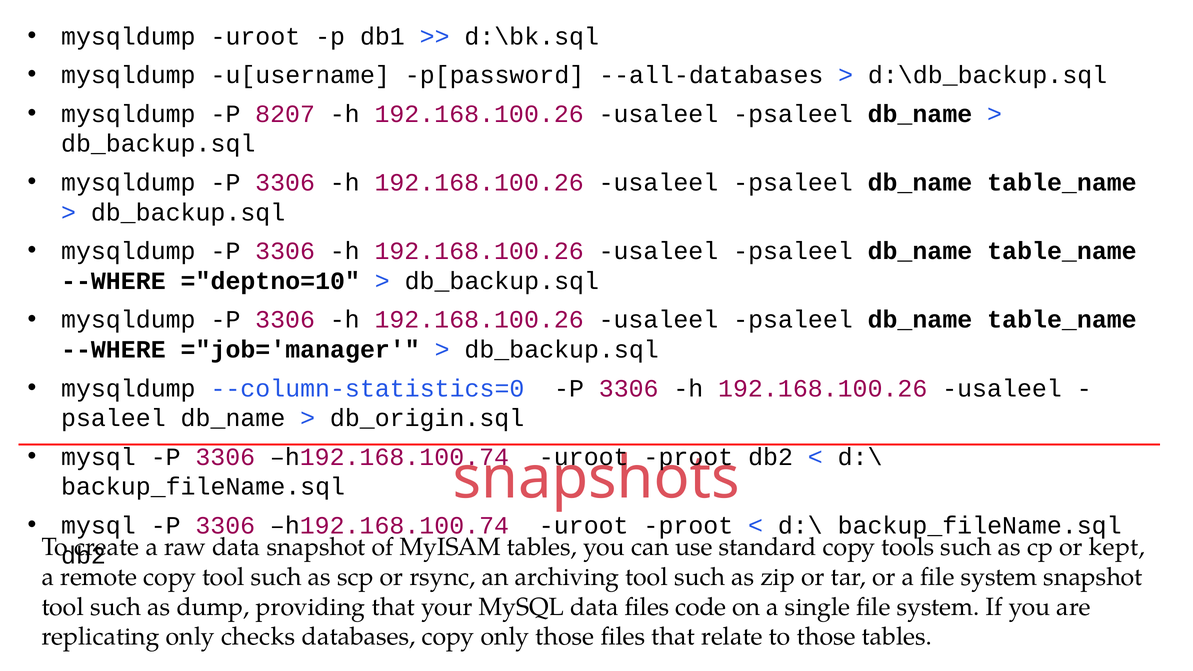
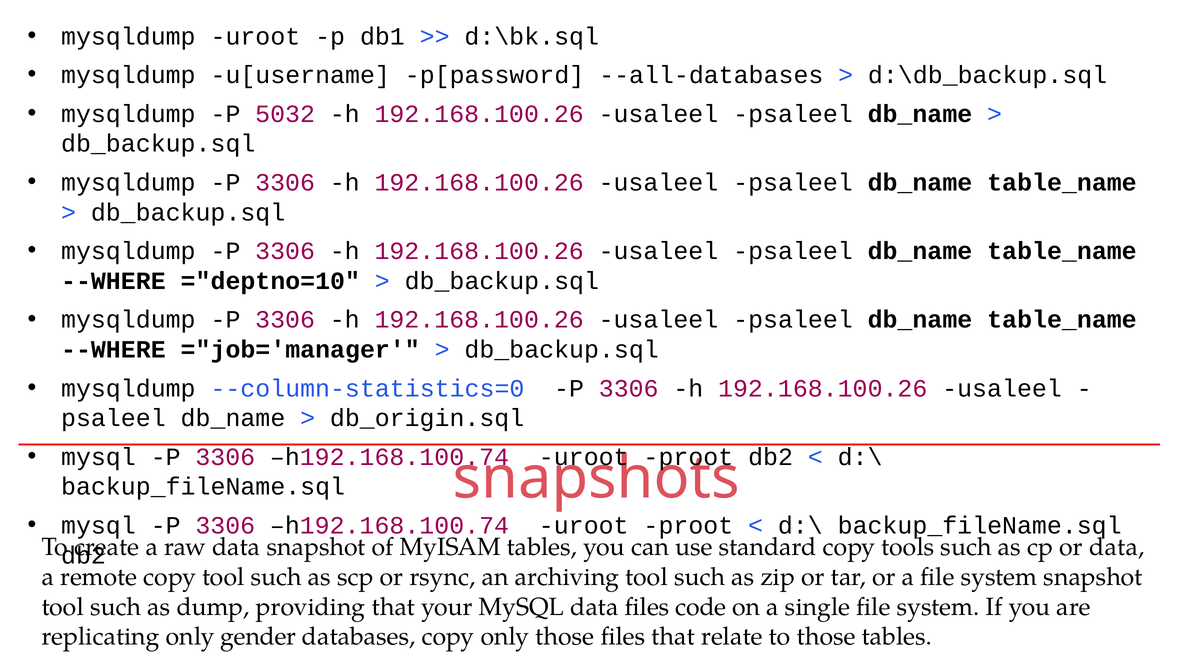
8207: 8207 -> 5032
or kept: kept -> data
checks: checks -> gender
